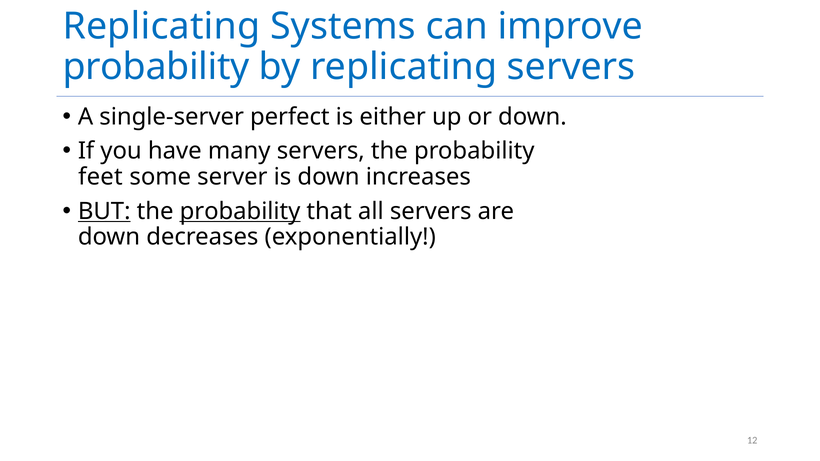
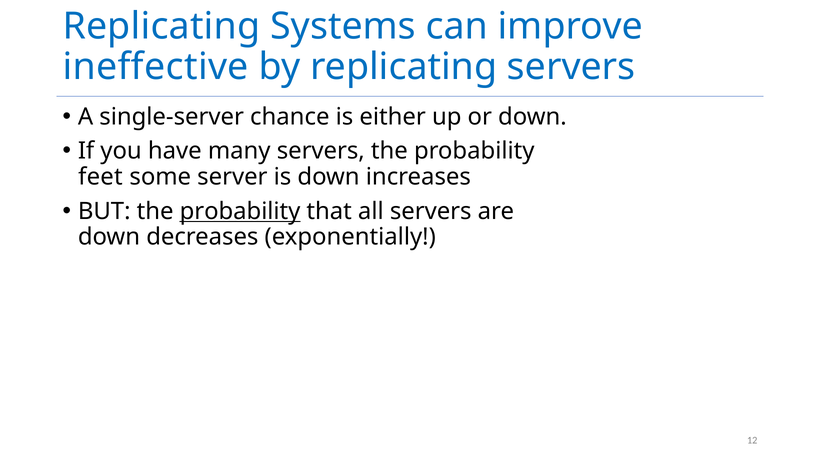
probability at (156, 67): probability -> ineffective
perfect: perfect -> chance
BUT underline: present -> none
